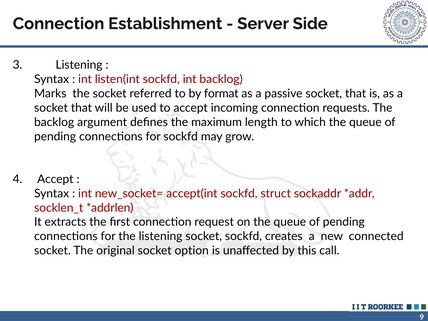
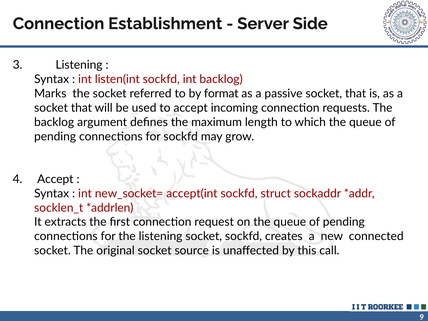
option: option -> source
